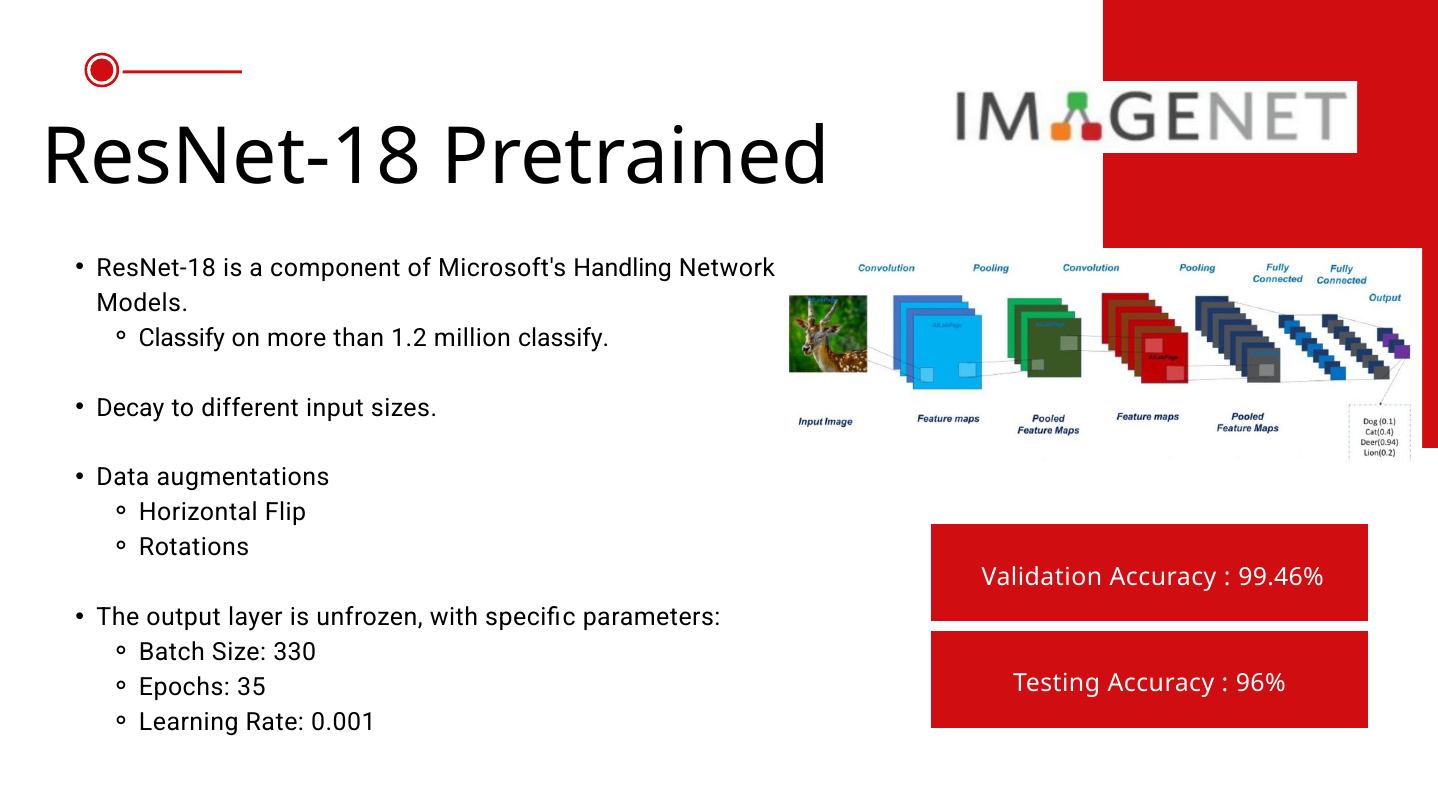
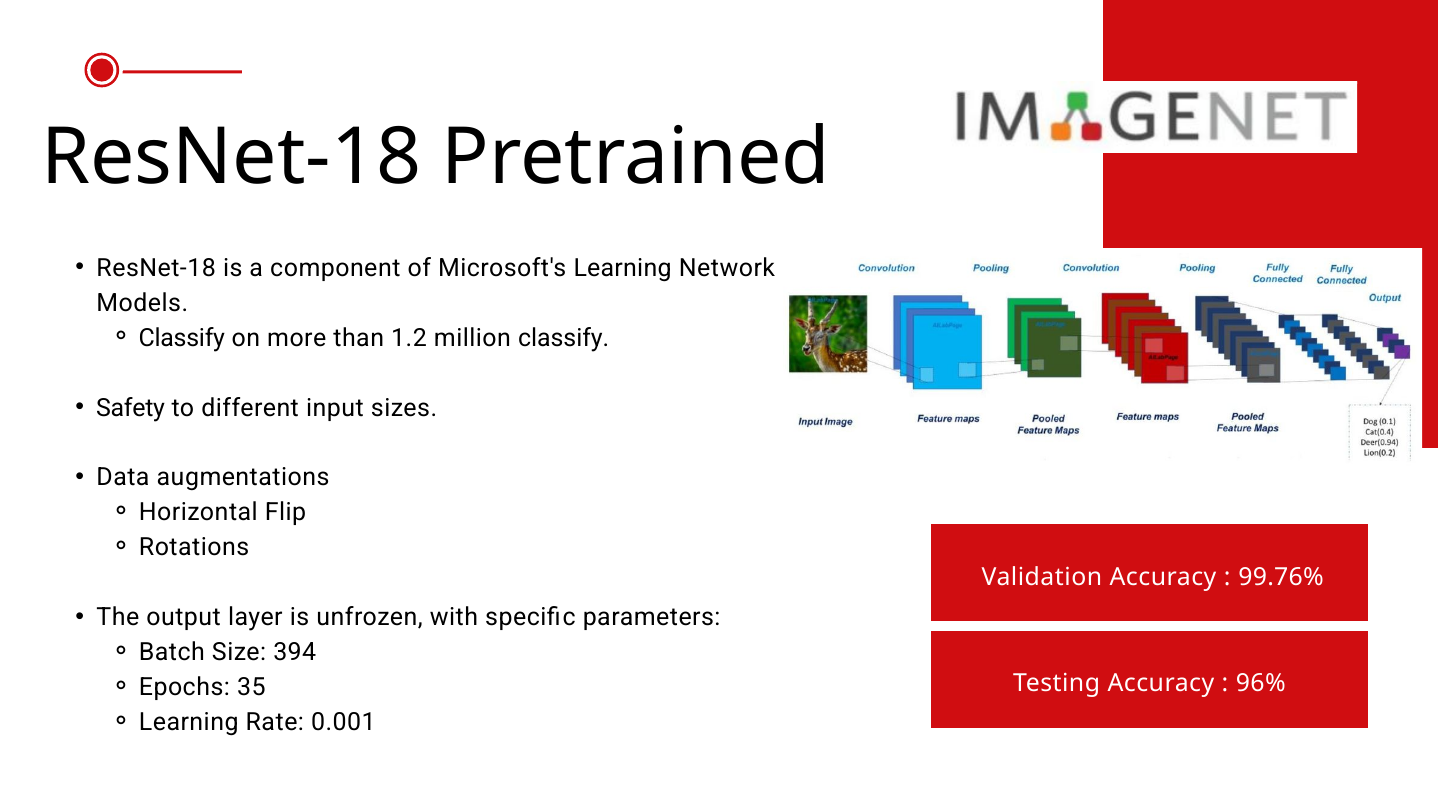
Microsoft's Handling: Handling -> Learning
Decay: Decay -> Safety
99.46%: 99.46% -> 99.76%
330: 330 -> 394
